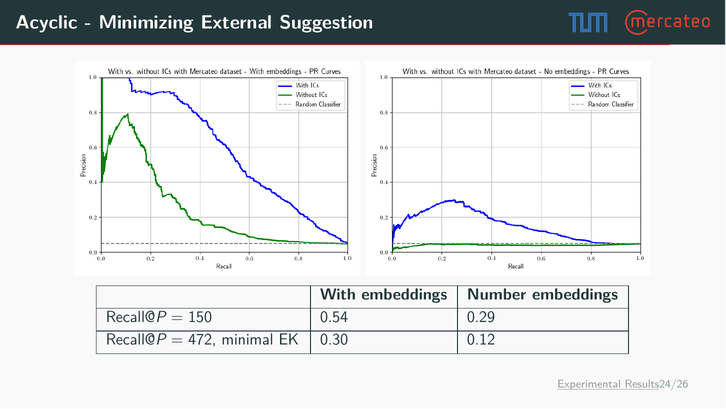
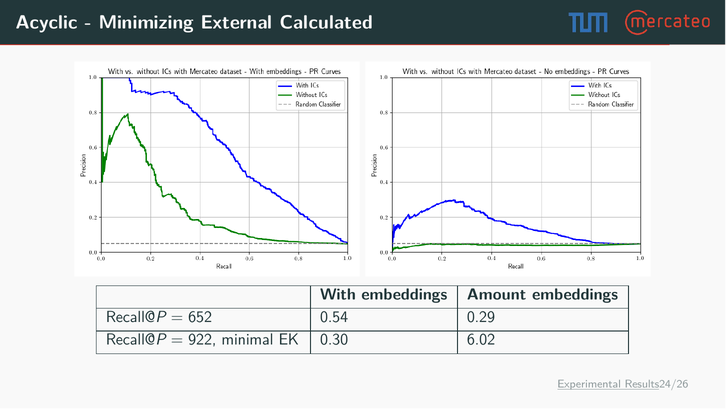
Suggestion: Suggestion -> Calculated
Number: Number -> Amount
150: 150 -> 652
472: 472 -> 922
0.12: 0.12 -> 6.02
